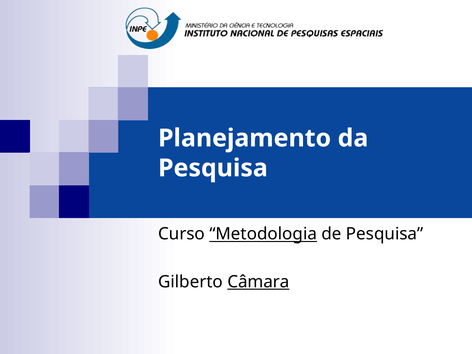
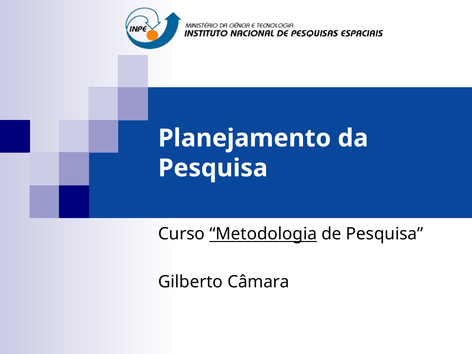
Câmara underline: present -> none
